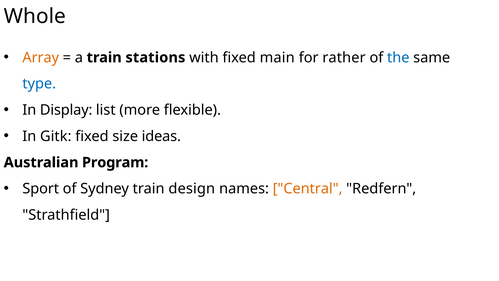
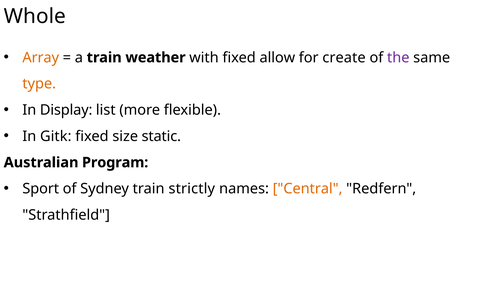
stations: stations -> weather
main: main -> allow
rather: rather -> create
the colour: blue -> purple
type colour: blue -> orange
ideas: ideas -> static
design: design -> strictly
